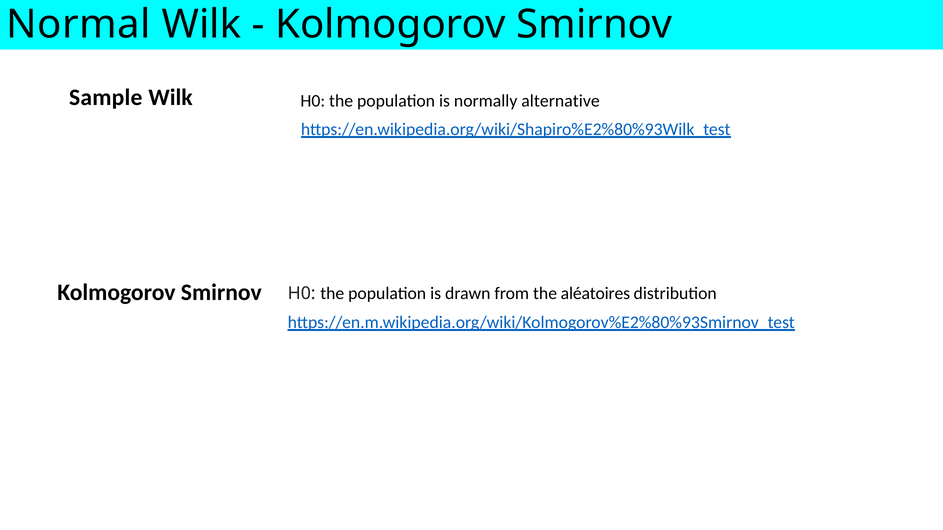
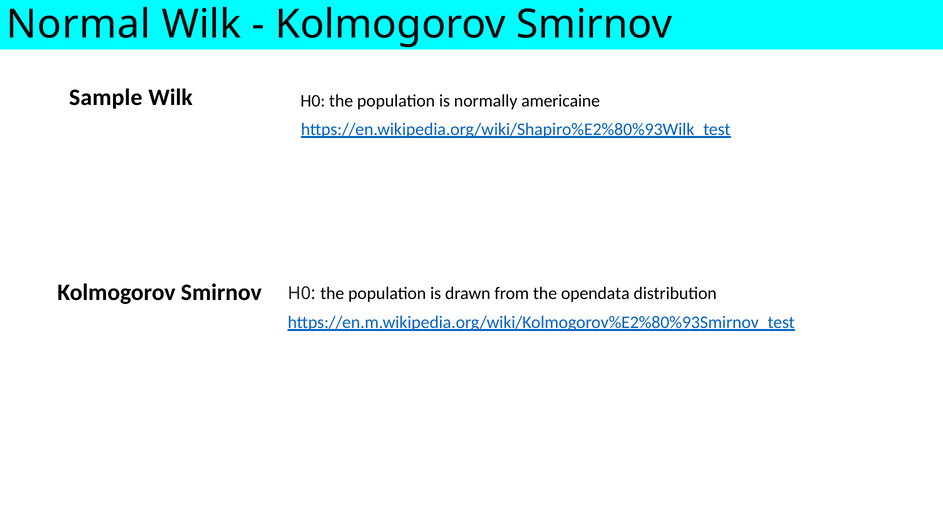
alternative: alternative -> americaine
aléatoires: aléatoires -> opendata
